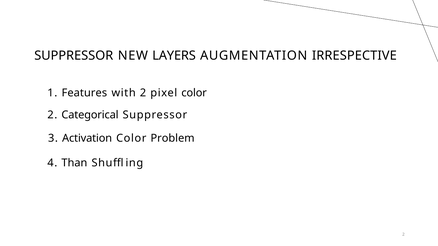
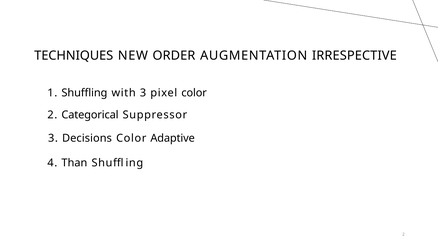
SUPPRESSOR at (74, 56): SUPPRESSOR -> TECHNIQUES
LAYERS: LAYERS -> ORDER
1 Features: Features -> Shuffling
with 2: 2 -> 3
Activation: Activation -> Decisions
Problem: Problem -> Adaptive
